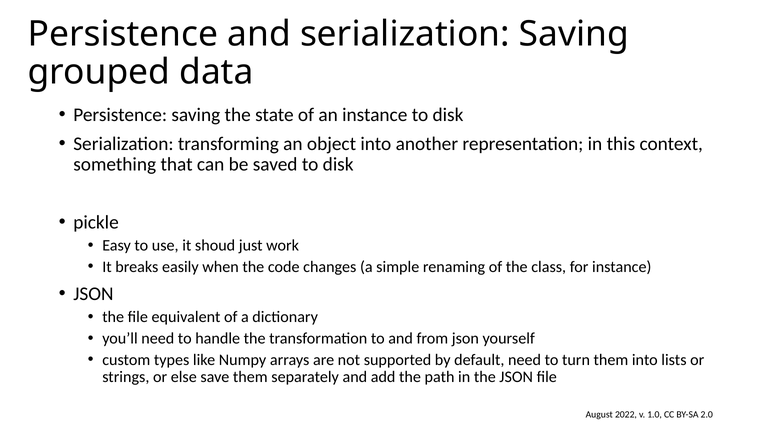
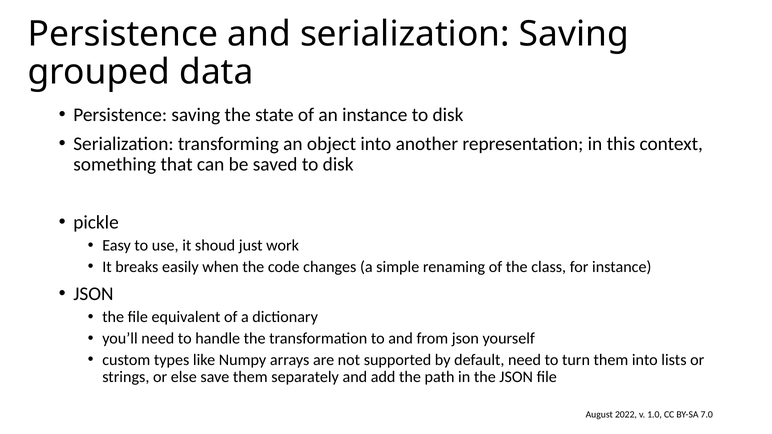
2.0: 2.0 -> 7.0
